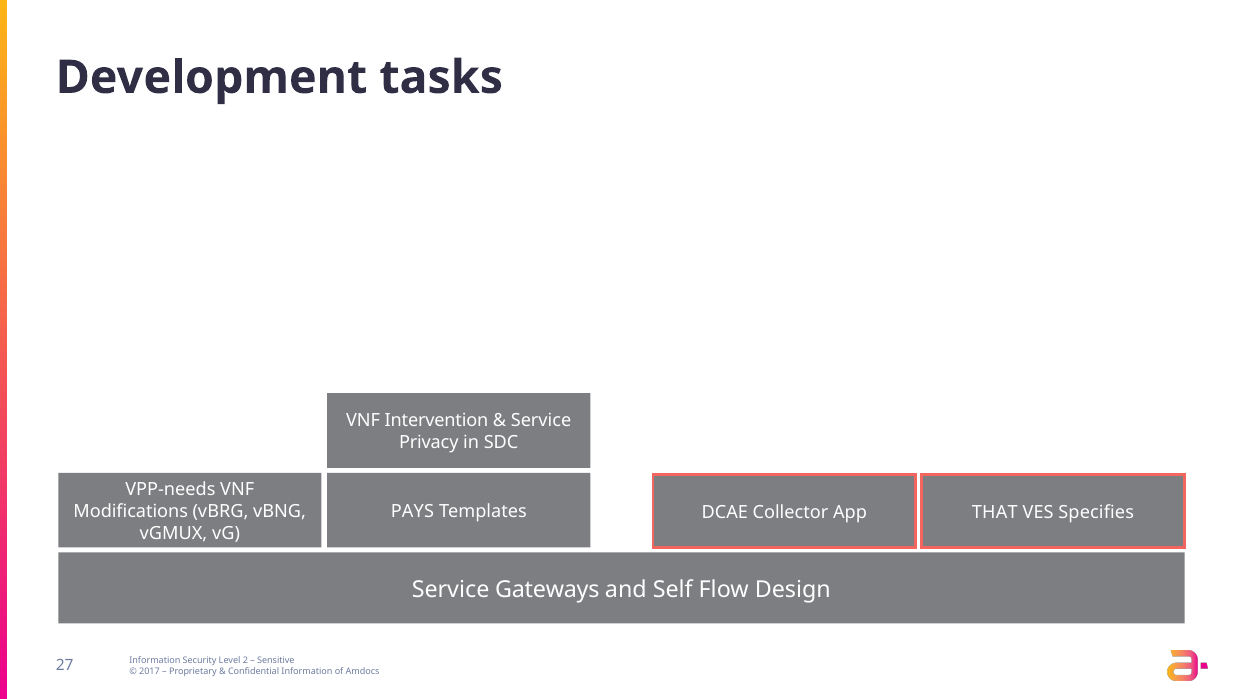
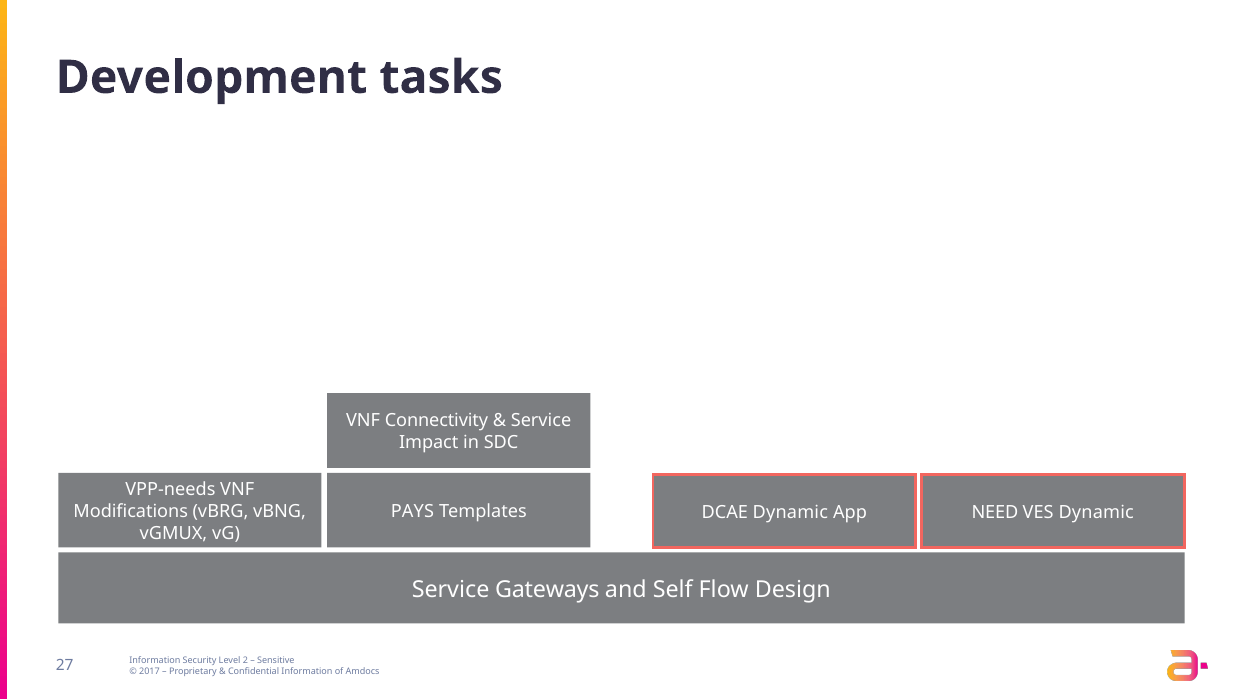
Intervention: Intervention -> Connectivity
Privacy: Privacy -> Impact
DCAE Collector: Collector -> Dynamic
THAT: THAT -> NEED
VES Specifies: Specifies -> Dynamic
